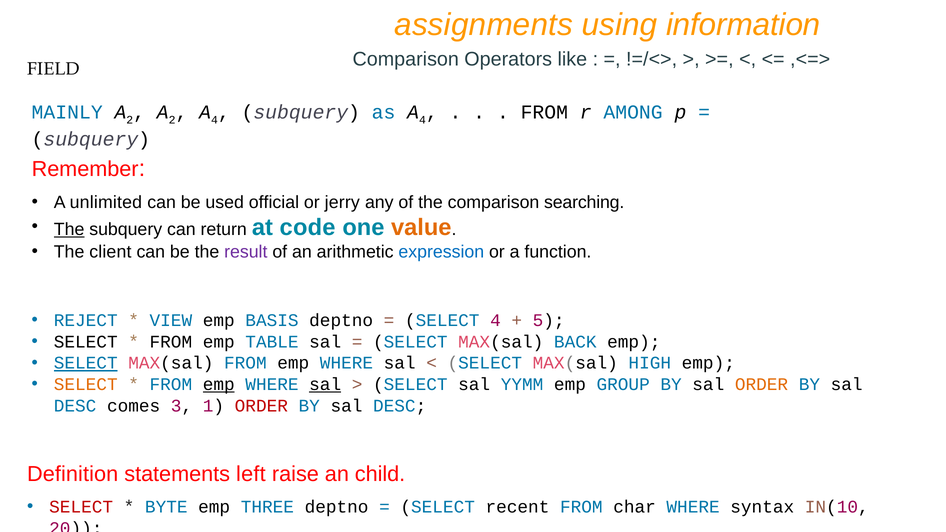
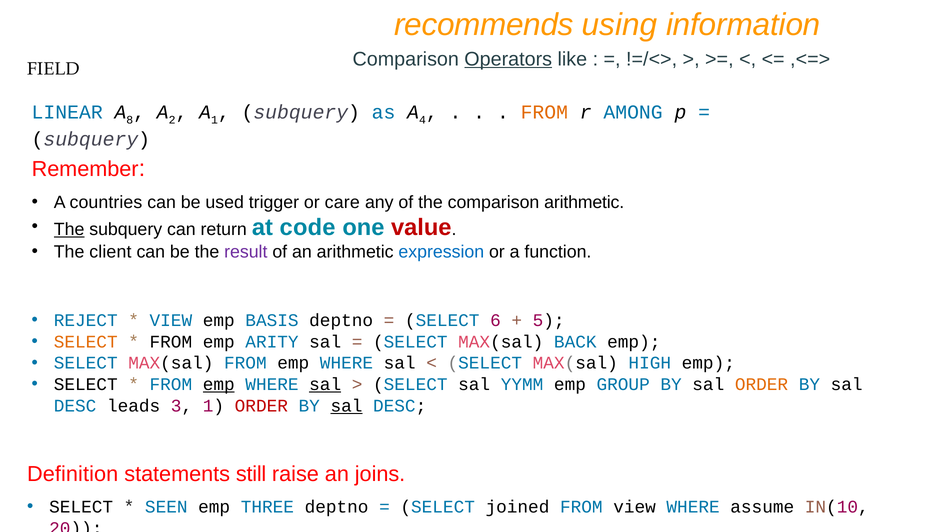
assignments: assignments -> recommends
Operators underline: none -> present
MAINLY: MAINLY -> LINEAR
2 at (130, 120): 2 -> 8
4 at (214, 120): 4 -> 1
FROM at (544, 112) colour: black -> orange
unlimited: unlimited -> countries
official: official -> trigger
jerry: jerry -> care
comparison searching: searching -> arithmetic
value colour: orange -> red
SELECT 4: 4 -> 6
SELECT at (86, 342) colour: black -> orange
TABLE: TABLE -> ARITY
SELECT at (86, 363) underline: present -> none
SELECT at (86, 385) colour: orange -> black
comes: comes -> leads
sal at (346, 406) underline: none -> present
left: left -> still
child: child -> joins
SELECT at (81, 507) colour: red -> black
BYTE: BYTE -> SEEN
recent: recent -> joined
FROM char: char -> view
syntax: syntax -> assume
